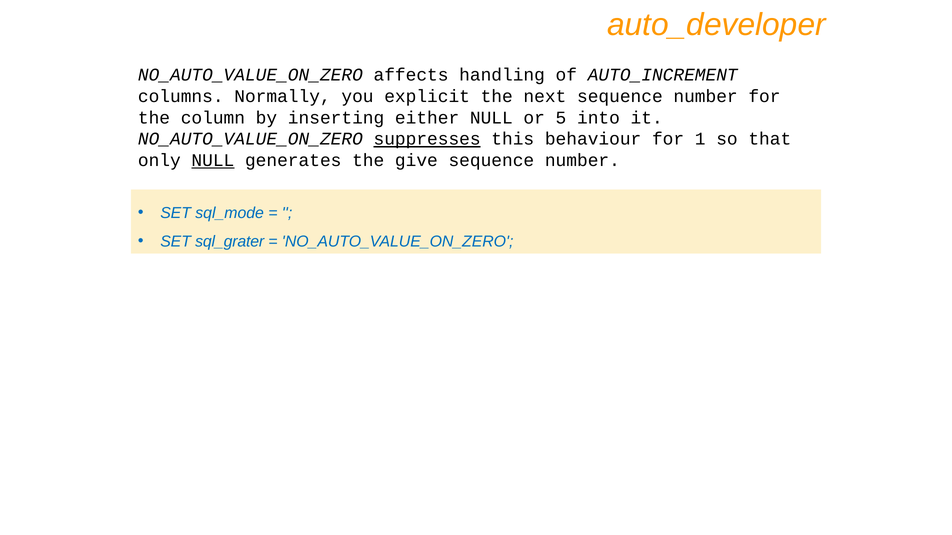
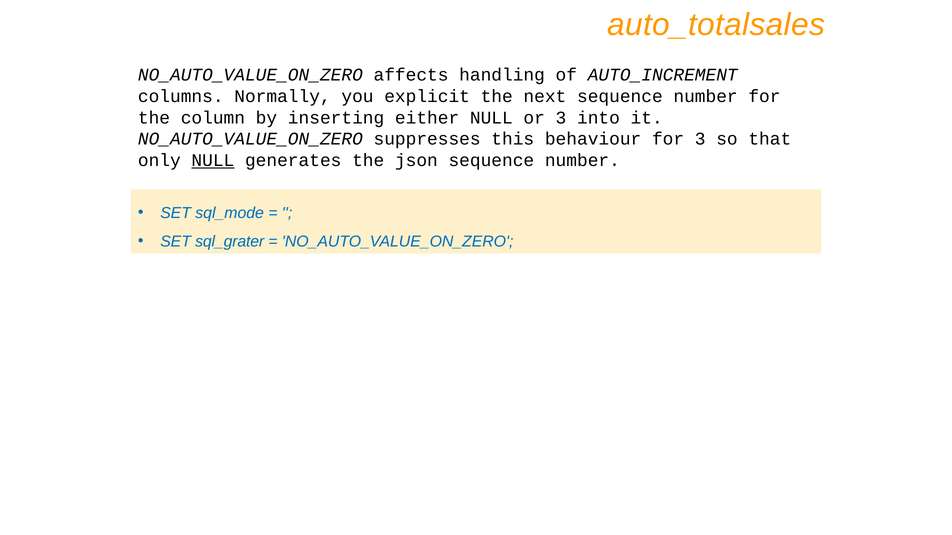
auto_developer: auto_developer -> auto_totalsales
or 5: 5 -> 3
suppresses underline: present -> none
for 1: 1 -> 3
give: give -> json
